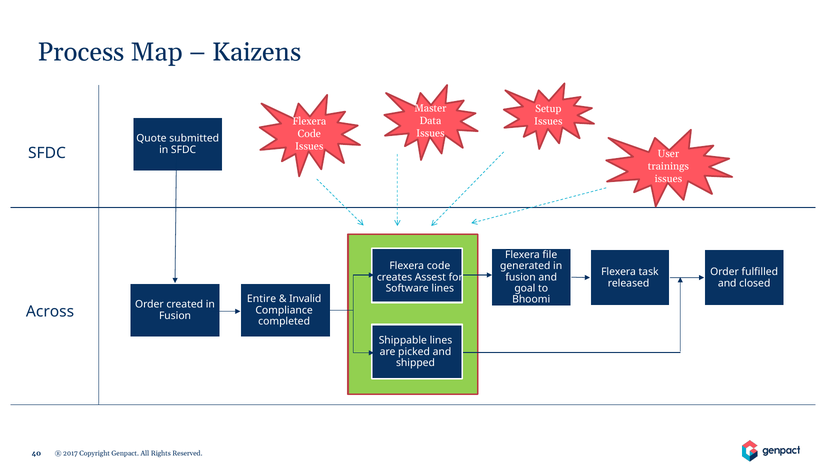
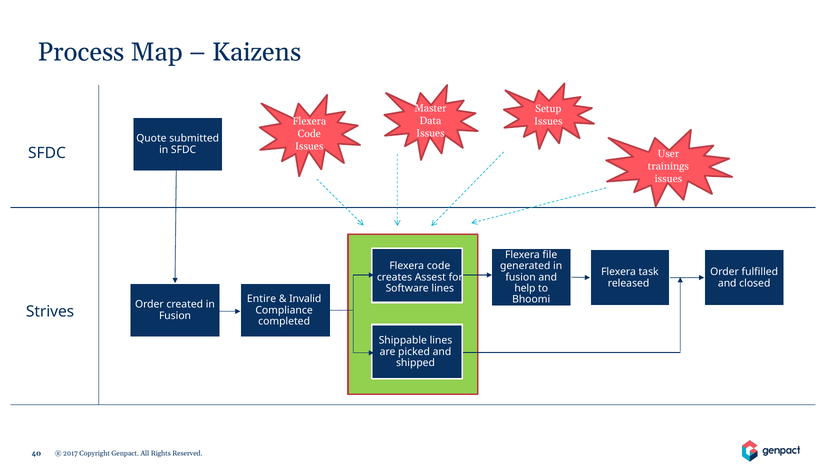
goal: goal -> help
Across: Across -> Strives
